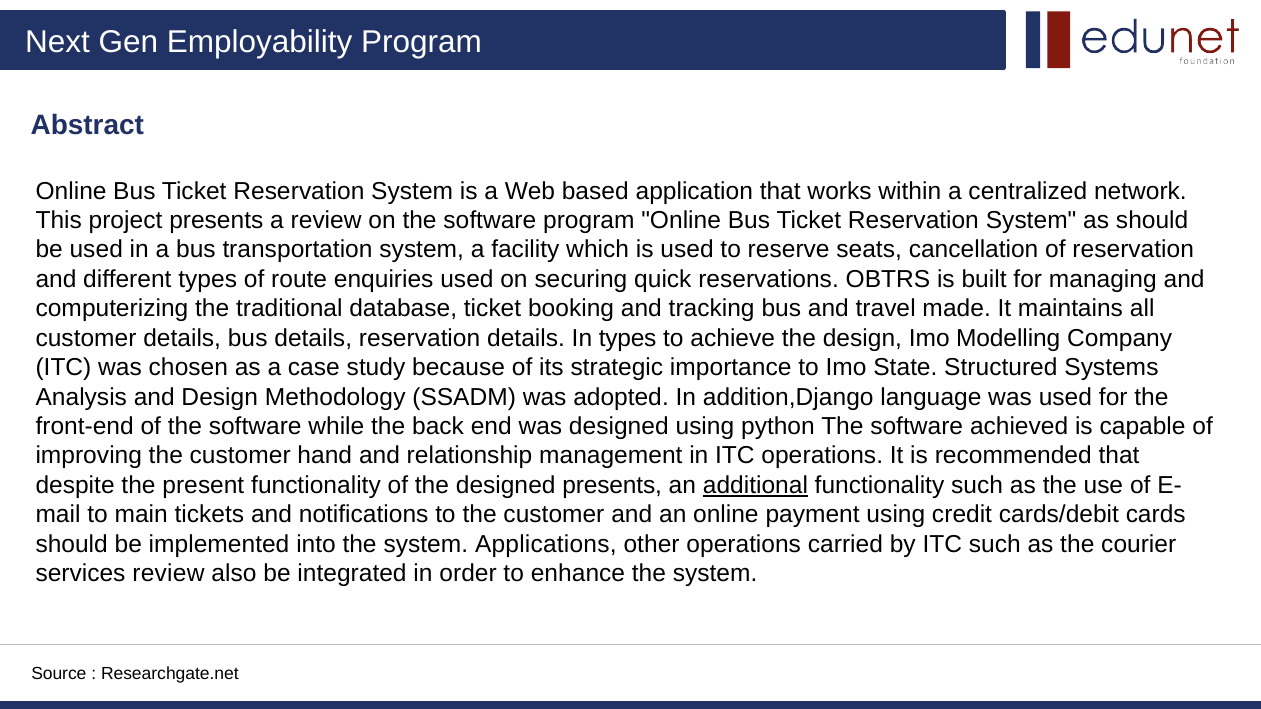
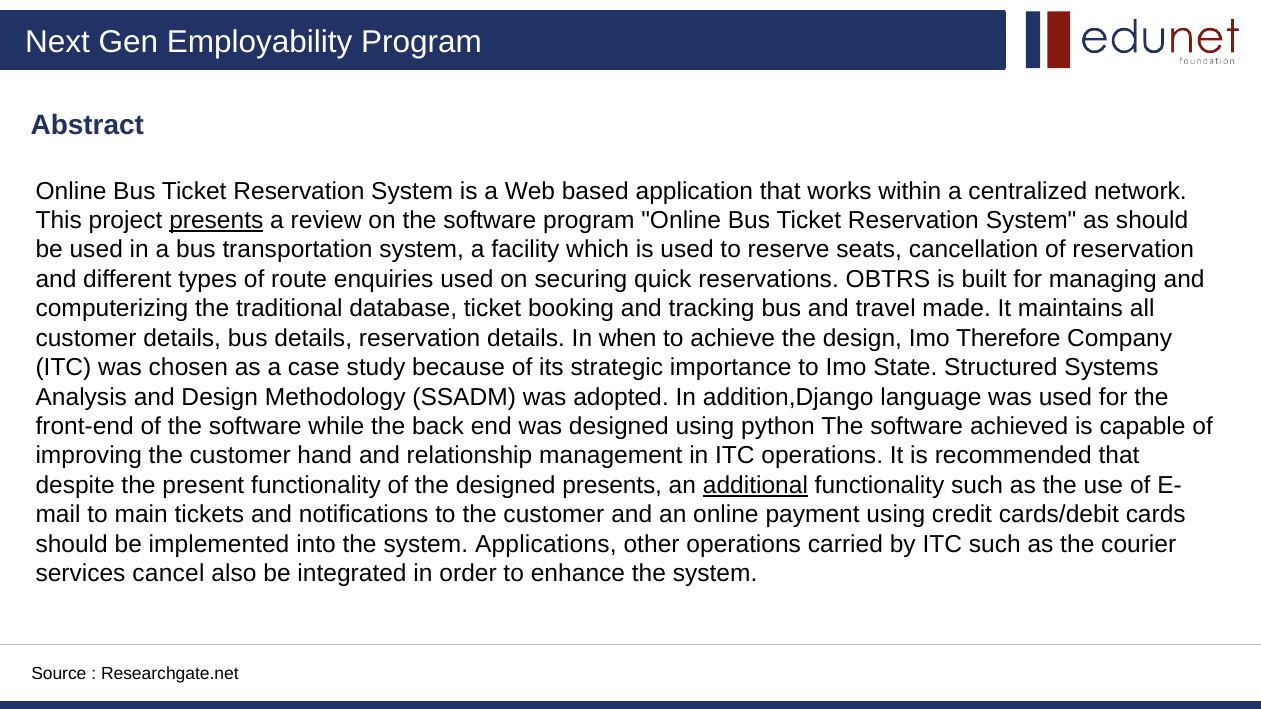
presents at (216, 221) underline: none -> present
In types: types -> when
Modelling: Modelling -> Therefore
services review: review -> cancel
